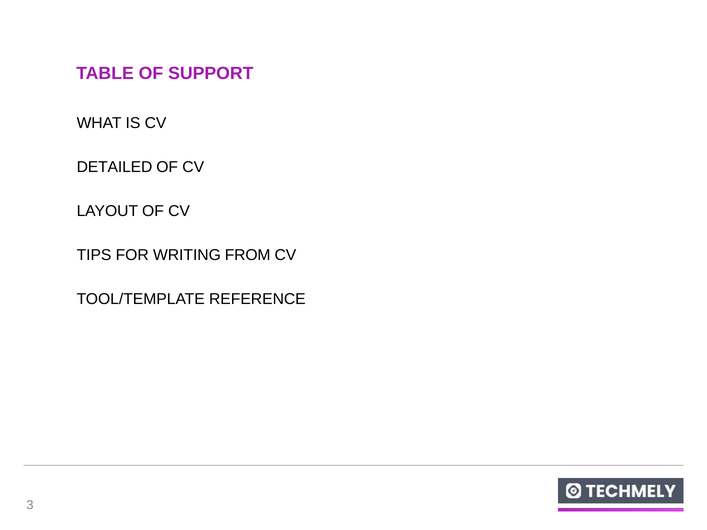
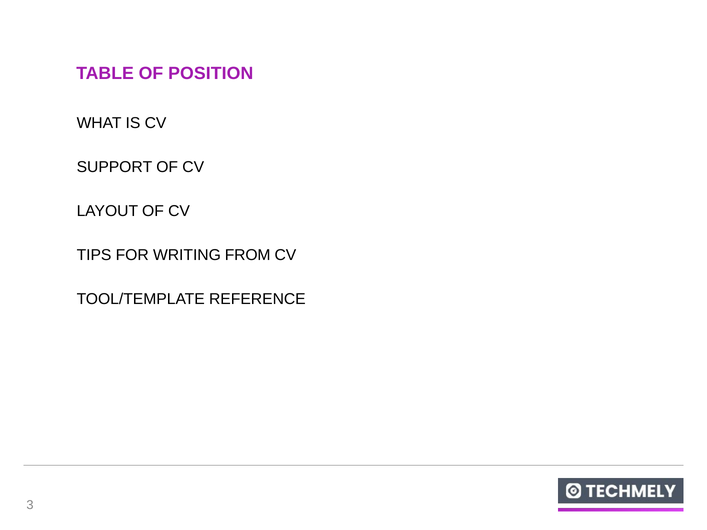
SUPPORT: SUPPORT -> POSITION
DETAILED: DETAILED -> SUPPORT
